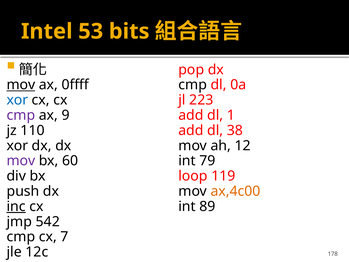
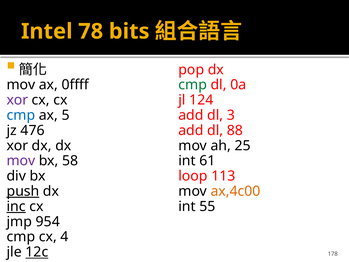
53: 53 -> 78
mov at (21, 85) underline: present -> none
cmp at (193, 85) colour: black -> green
xor at (17, 100) colour: blue -> purple
223: 223 -> 124
cmp at (21, 115) colour: purple -> blue
9: 9 -> 5
1: 1 -> 3
110: 110 -> 476
38: 38 -> 88
12: 12 -> 25
60: 60 -> 58
79: 79 -> 61
119: 119 -> 113
push underline: none -> present
89: 89 -> 55
542: 542 -> 954
7: 7 -> 4
12c underline: none -> present
